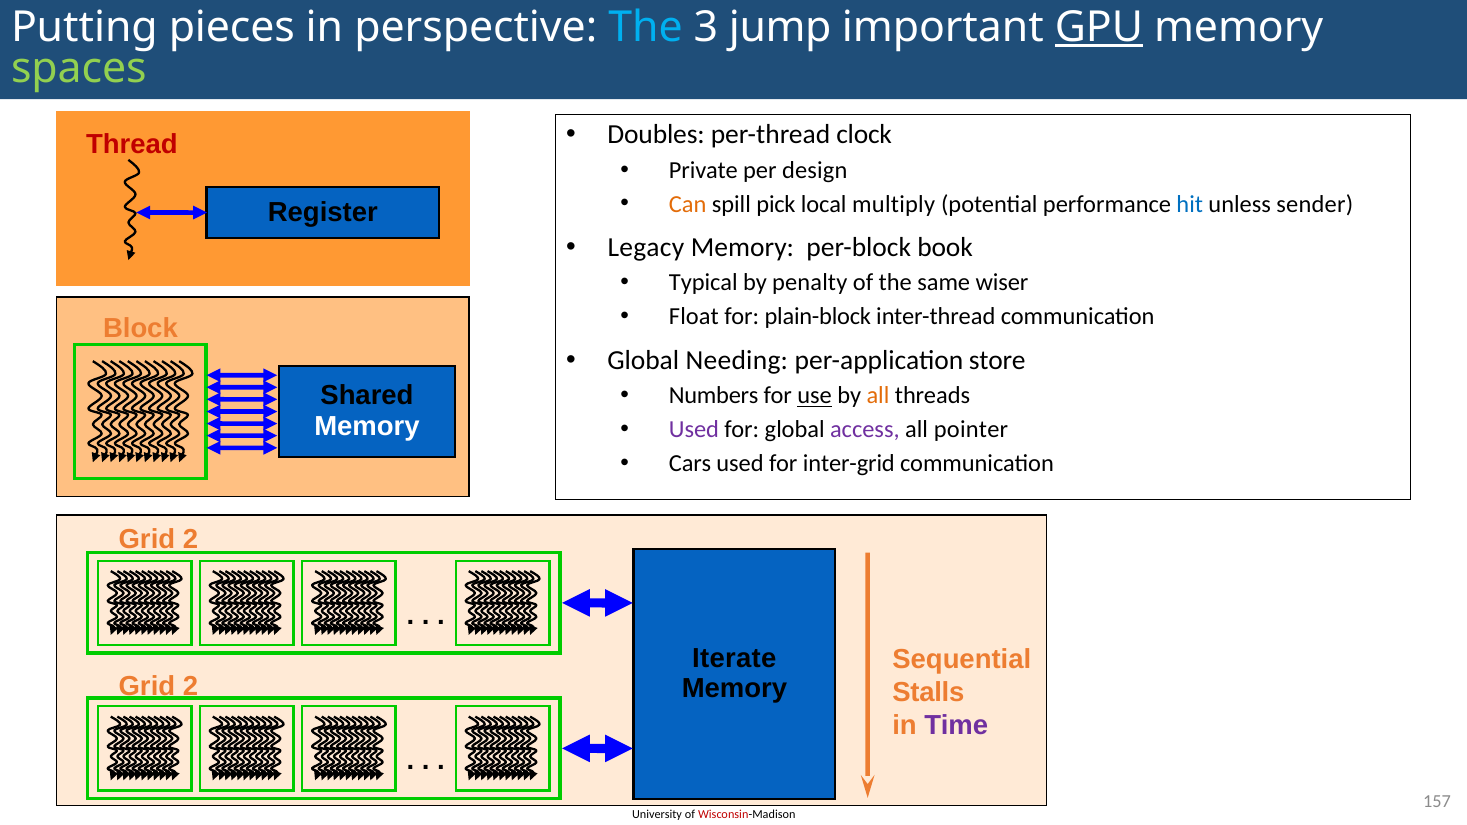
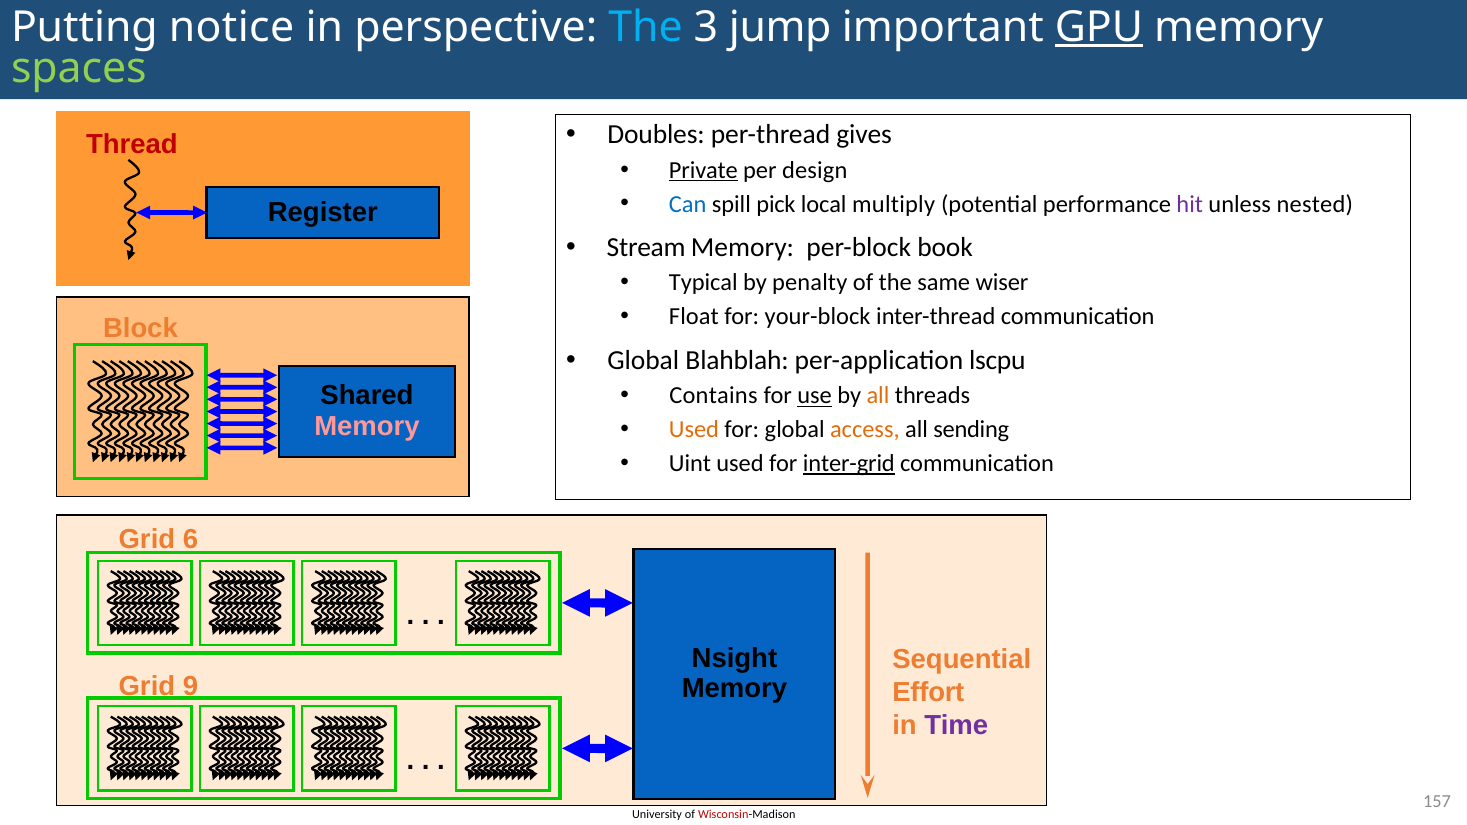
pieces: pieces -> notice
clock: clock -> gives
Private underline: none -> present
Can colour: orange -> blue
hit colour: blue -> purple
sender: sender -> nested
Legacy: Legacy -> Stream
plain-block: plain-block -> your-block
Needing: Needing -> Blahblah
store: store -> lscpu
Numbers: Numbers -> Contains
Memory at (367, 426) colour: white -> pink
Used at (694, 430) colour: purple -> orange
access colour: purple -> orange
pointer: pointer -> sending
Cars: Cars -> Uint
inter-grid underline: none -> present
2 at (190, 540): 2 -> 6
Iterate: Iterate -> Nsight
2 at (190, 687): 2 -> 9
Stalls: Stalls -> Effort
